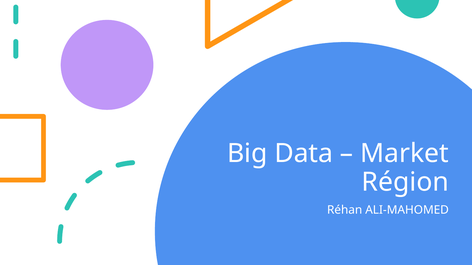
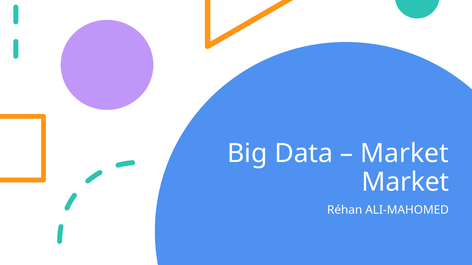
Région at (405, 182): Région -> Market
